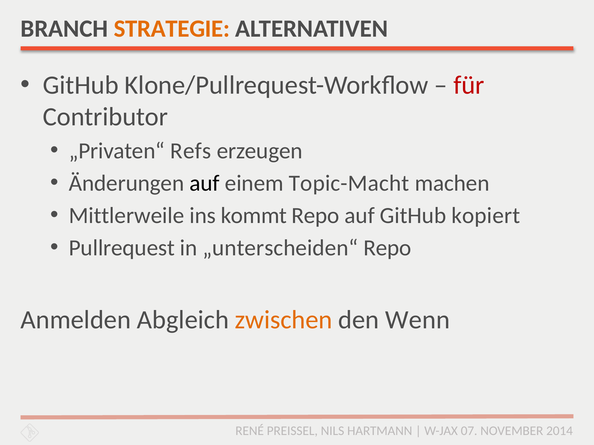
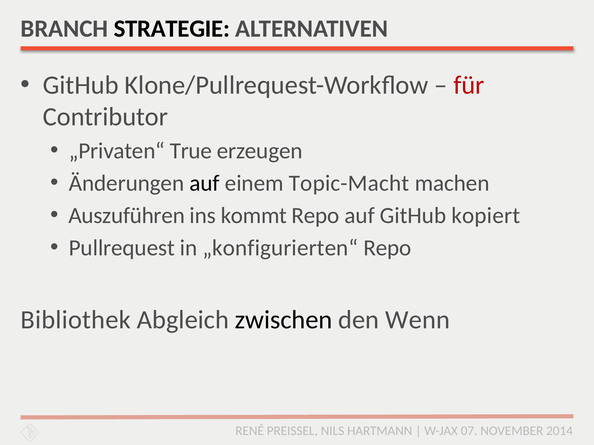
STRATEGIE colour: orange -> black
Refs: Refs -> True
Mittlerweile: Mittlerweile -> Auszuführen
„unterscheiden“: „unterscheiden“ -> „konfigurierten“
Anmelden: Anmelden -> Bibliothek
zwischen colour: orange -> black
